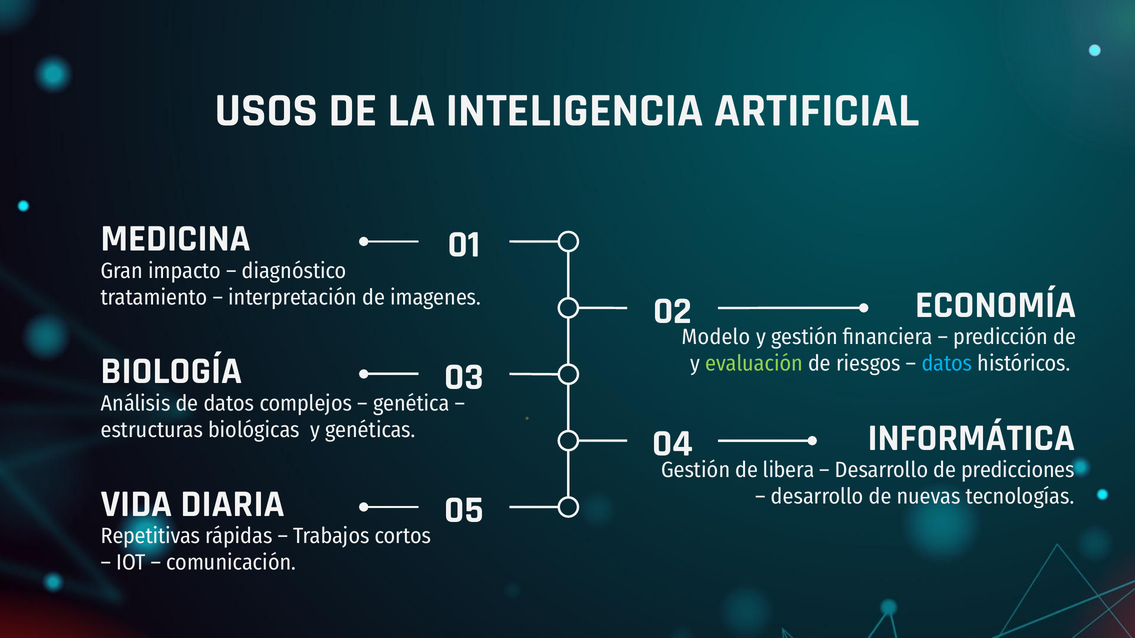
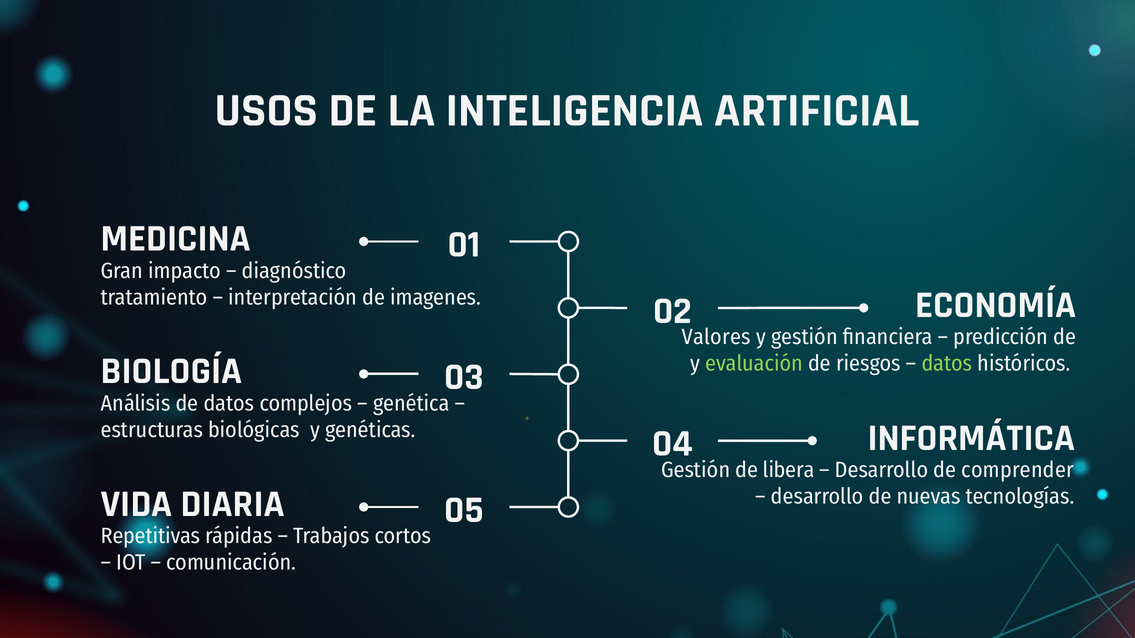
Modelo: Modelo -> Valores
datos at (947, 364) colour: light blue -> light green
predicciones: predicciones -> comprender
